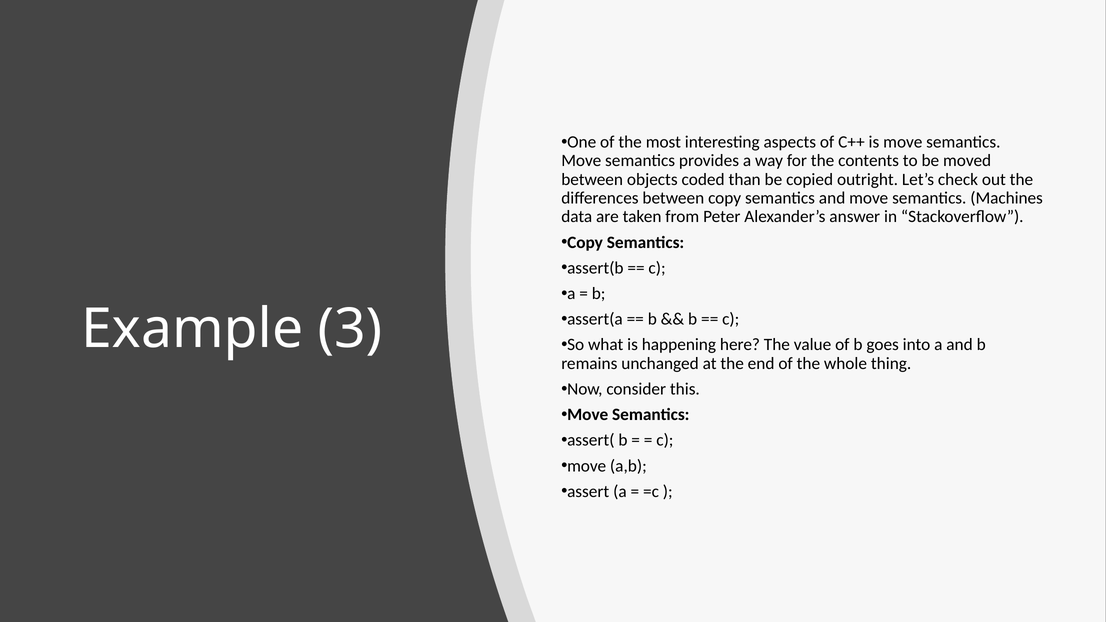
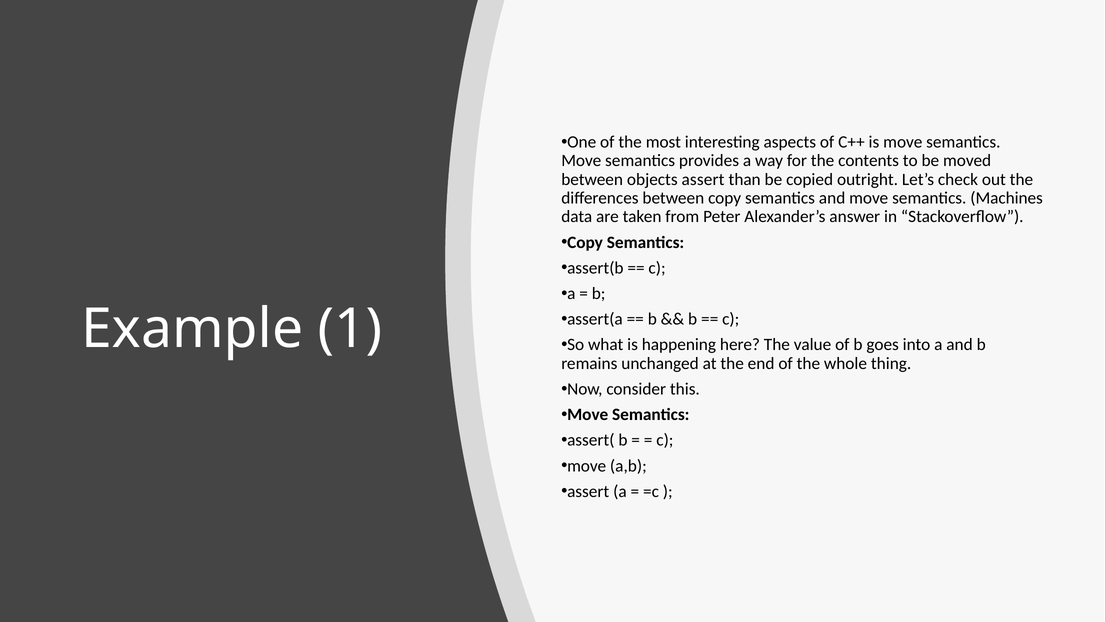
objects coded: coded -> assert
3: 3 -> 1
